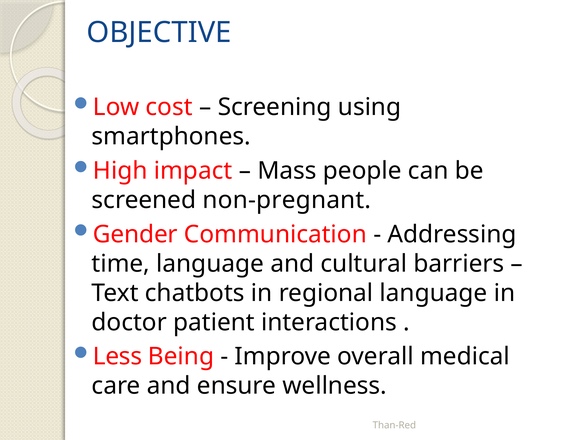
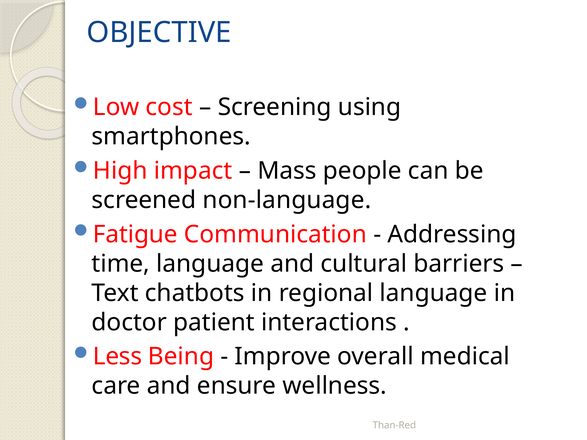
non-pregnant: non-pregnant -> non-language
Gender: Gender -> Fatigue
